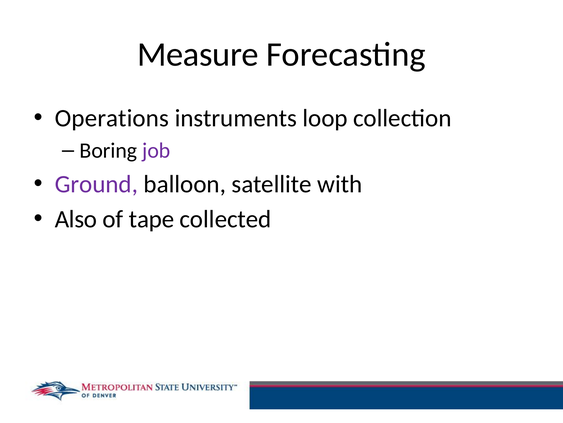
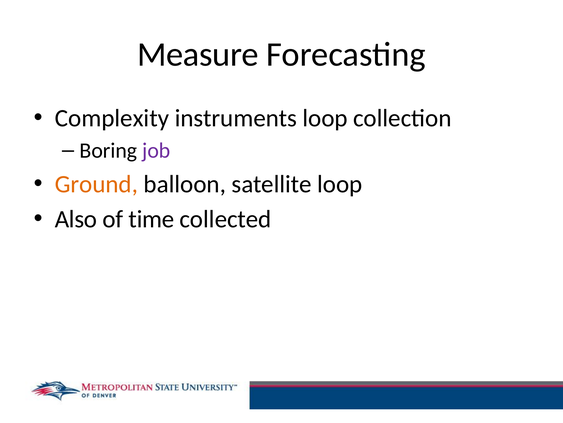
Operations: Operations -> Complexity
Ground colour: purple -> orange
satellite with: with -> loop
tape: tape -> time
